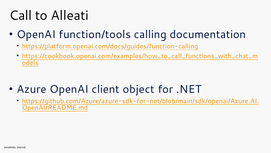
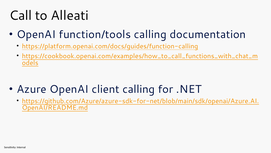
client object: object -> calling
